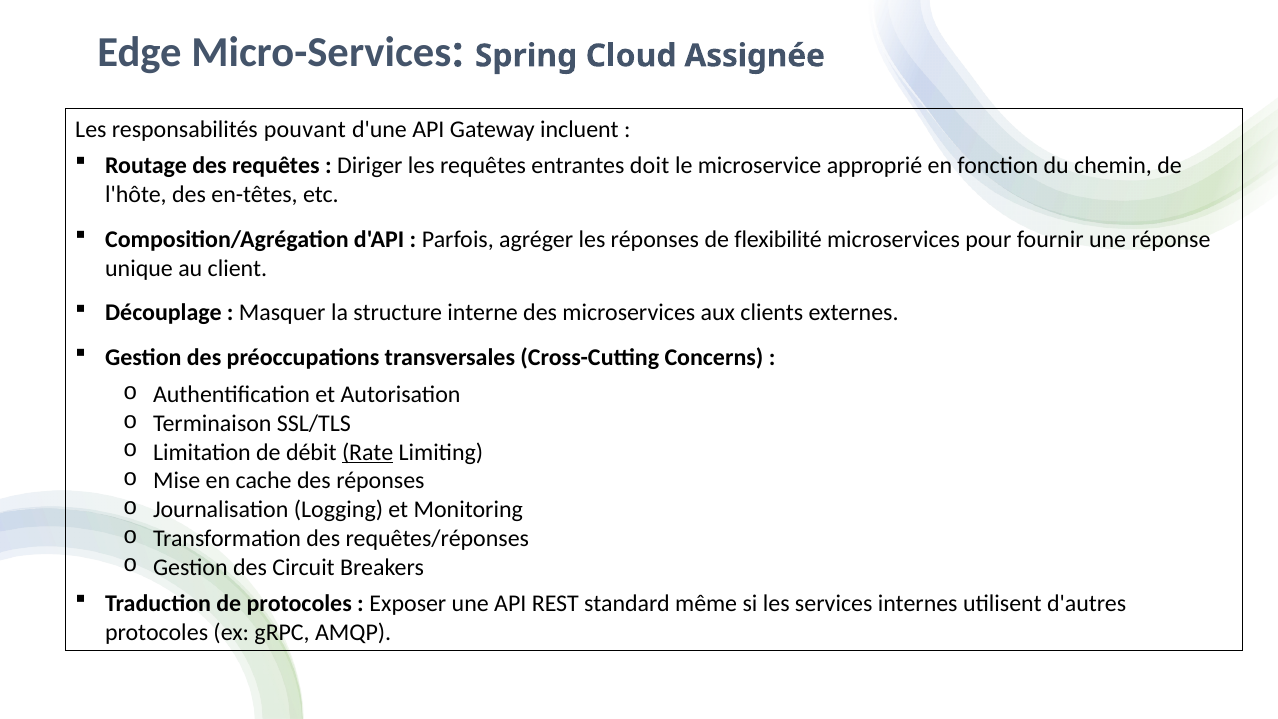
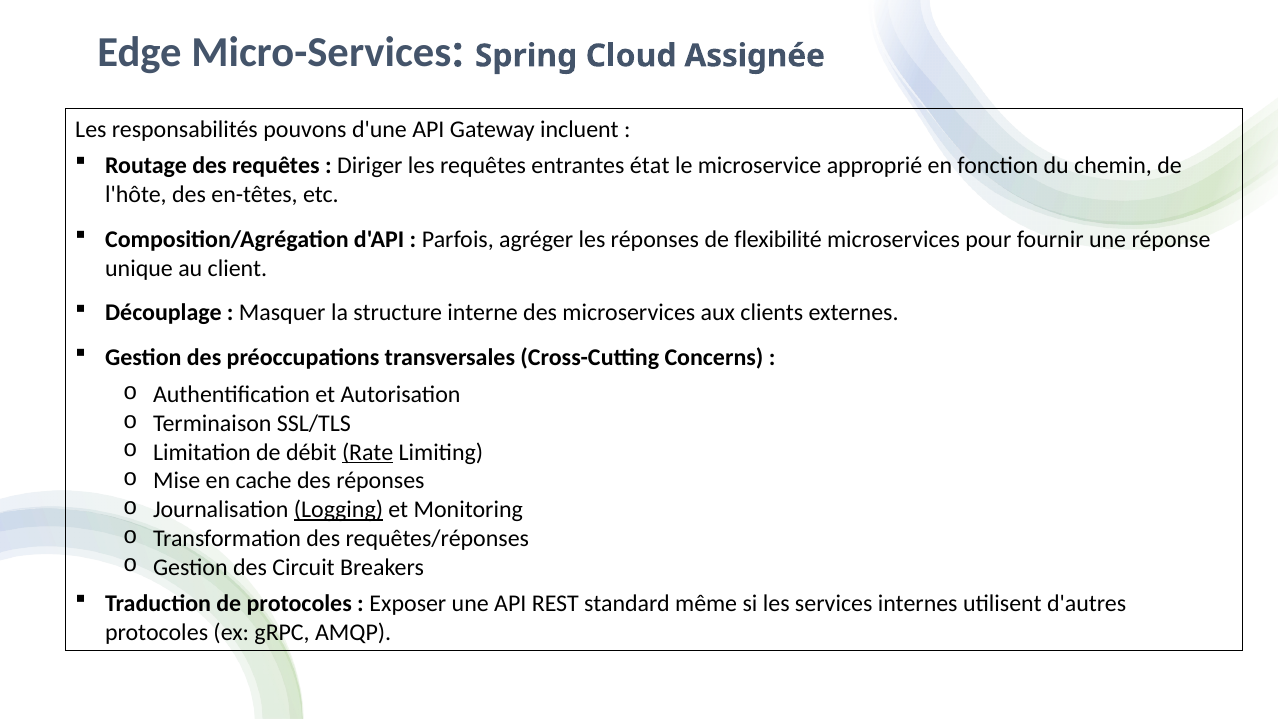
pouvant: pouvant -> pouvons
doit: doit -> état
Logging underline: none -> present
